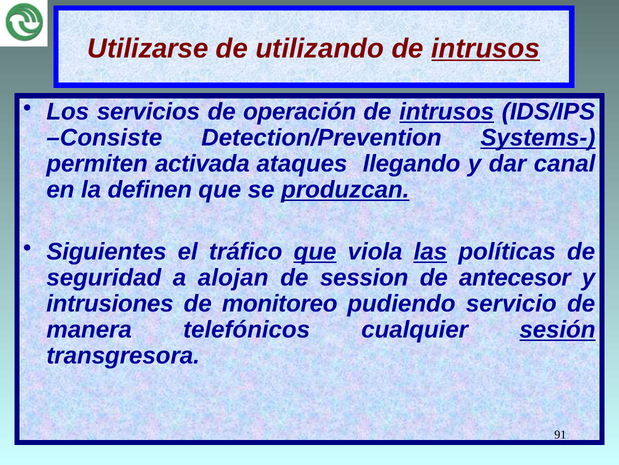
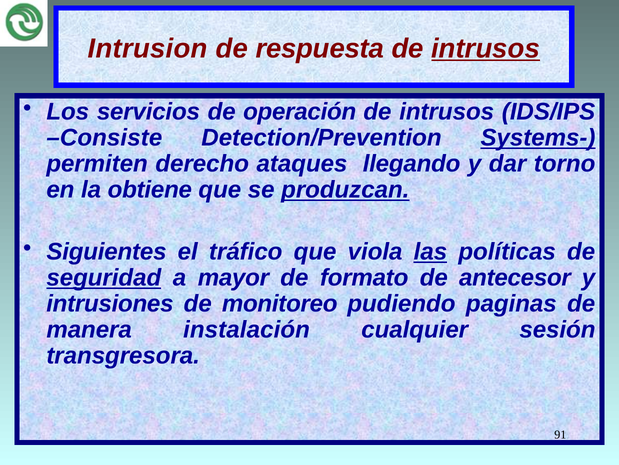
Utilizarse: Utilizarse -> Intrusion
utilizando: utilizando -> respuesta
intrusos at (447, 112) underline: present -> none
activada: activada -> derecho
canal: canal -> torno
definen: definen -> obtiene
que at (315, 251) underline: present -> none
seguridad underline: none -> present
alojan: alojan -> mayor
session: session -> formato
servicio: servicio -> paginas
telefónicos: telefónicos -> instalación
sesión underline: present -> none
